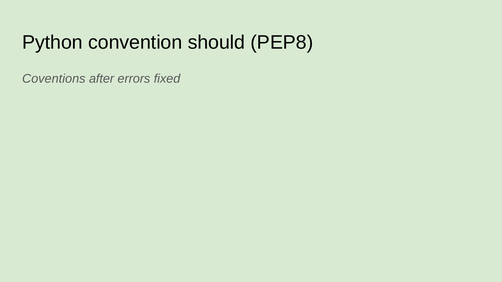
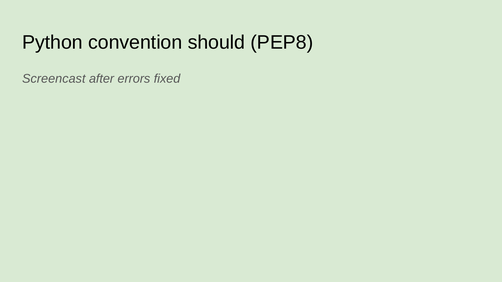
Coventions: Coventions -> Screencast
